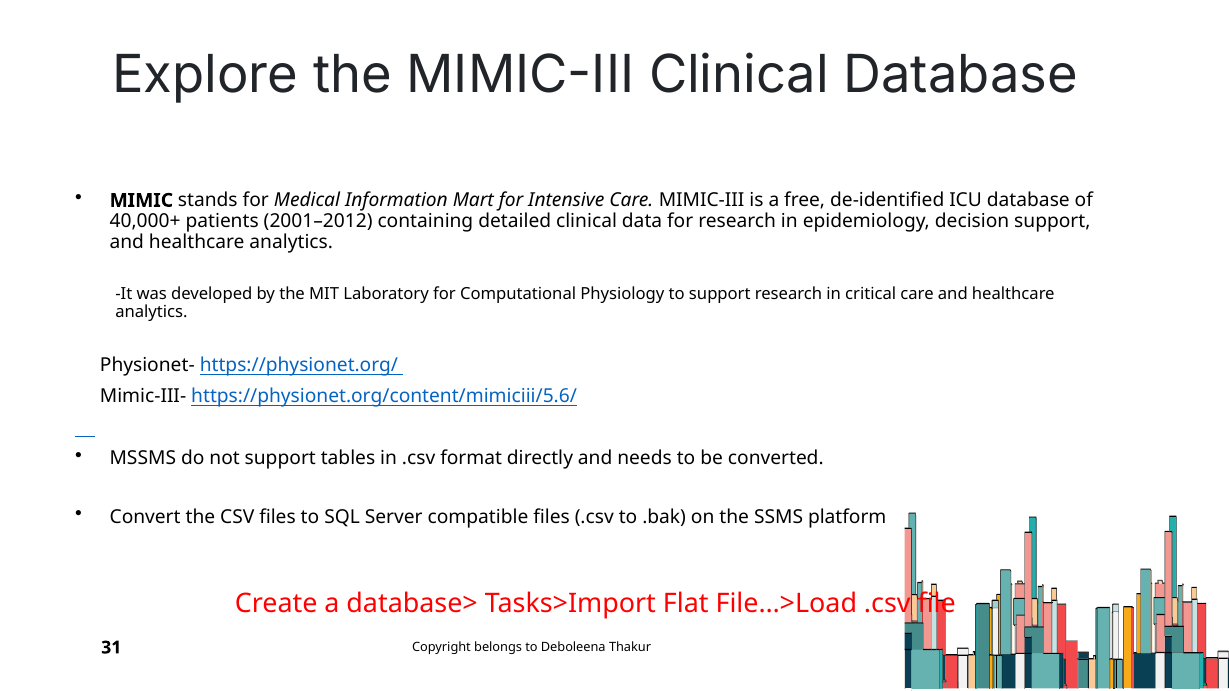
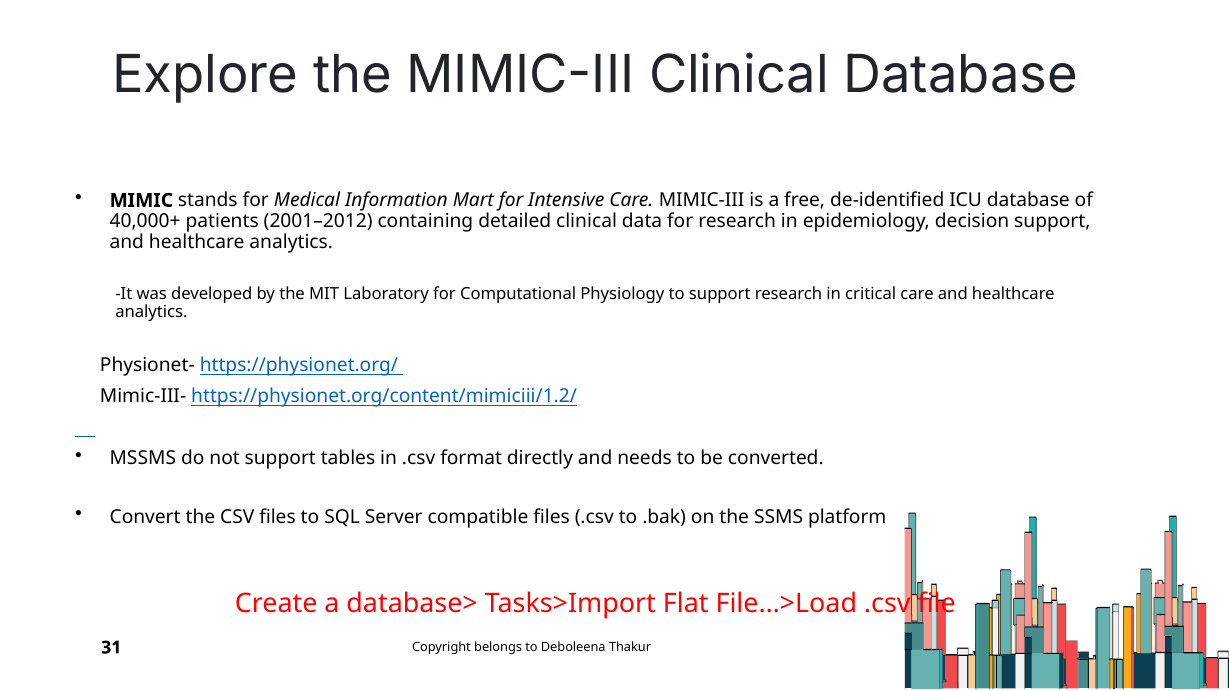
https://physionet.org/content/mimiciii/5.6/: https://physionet.org/content/mimiciii/5.6/ -> https://physionet.org/content/mimiciii/1.2/
